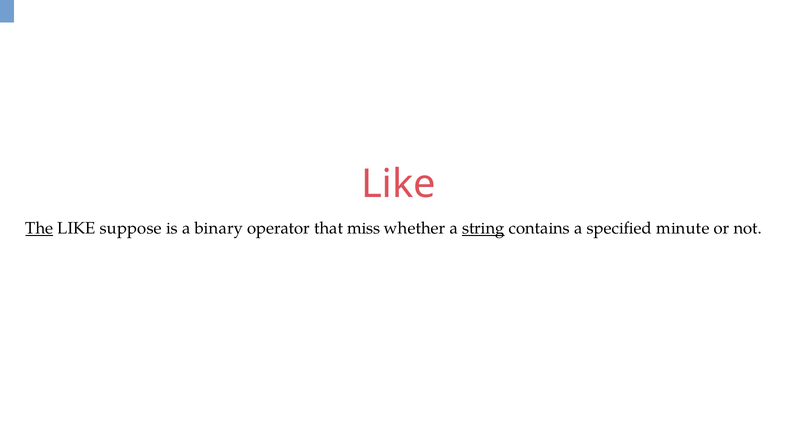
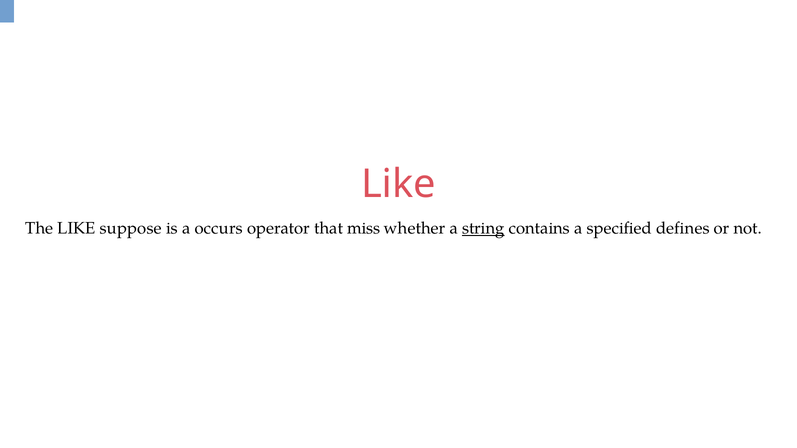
The underline: present -> none
binary: binary -> occurs
minute: minute -> defines
